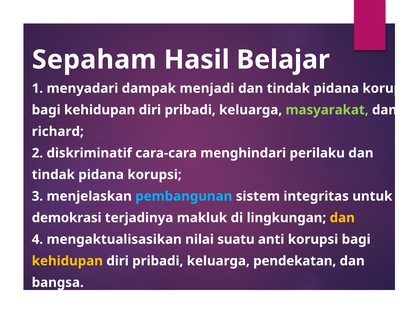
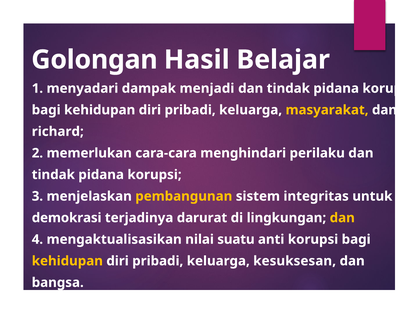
Sepaham: Sepaham -> Golongan
masyarakat colour: light green -> yellow
diskriminatif: diskriminatif -> memerlukan
pembangunan colour: light blue -> yellow
makluk: makluk -> darurat
pendekatan: pendekatan -> kesuksesan
